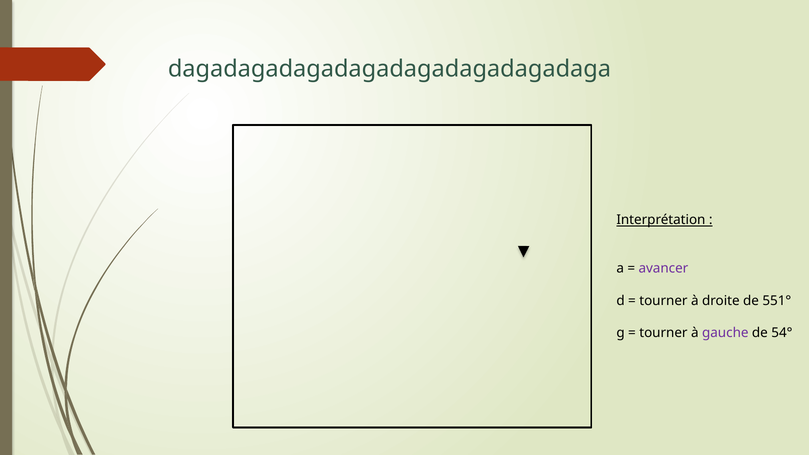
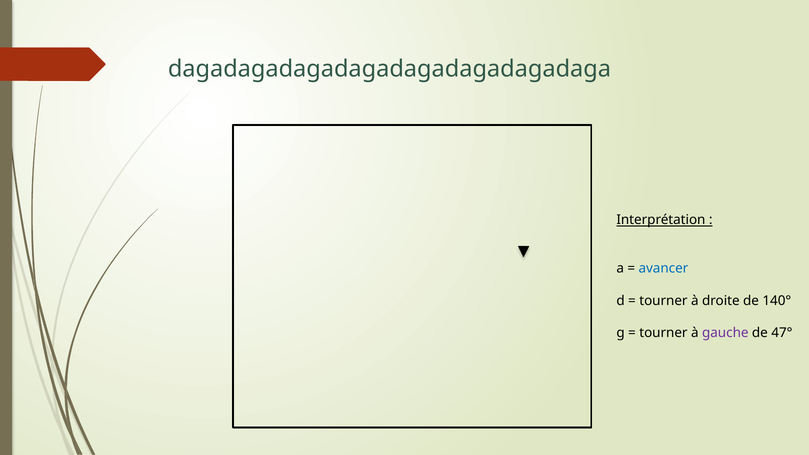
avancer colour: purple -> blue
551°: 551° -> 140°
54°: 54° -> 47°
